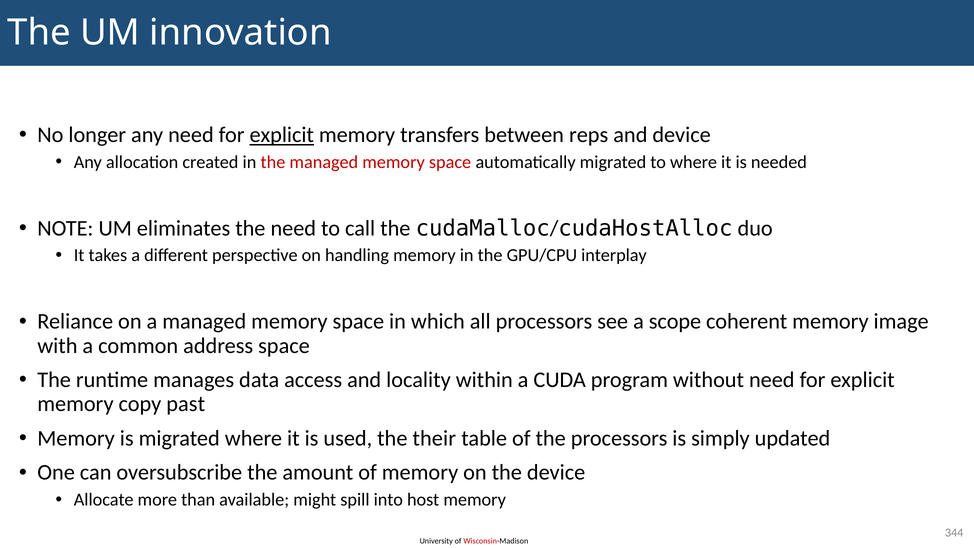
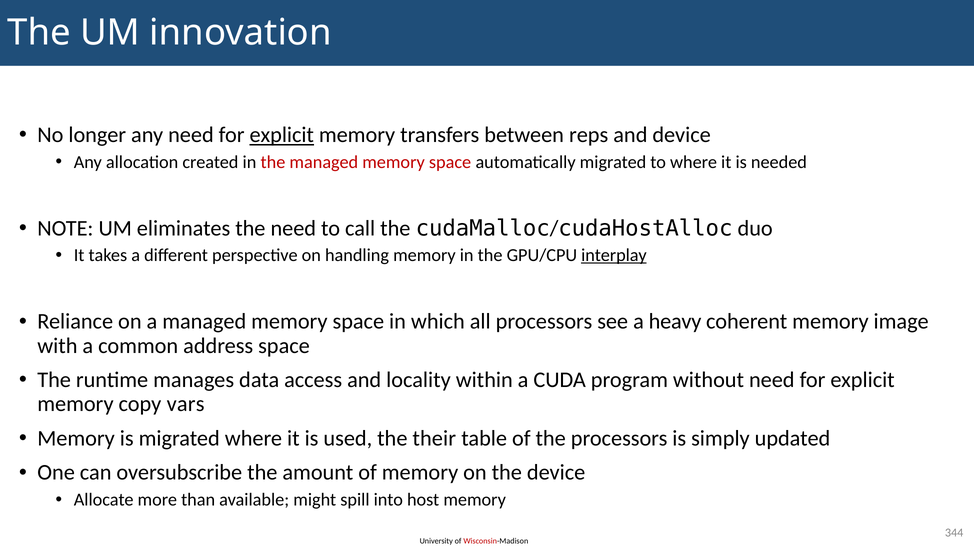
interplay underline: none -> present
scope: scope -> heavy
past: past -> vars
